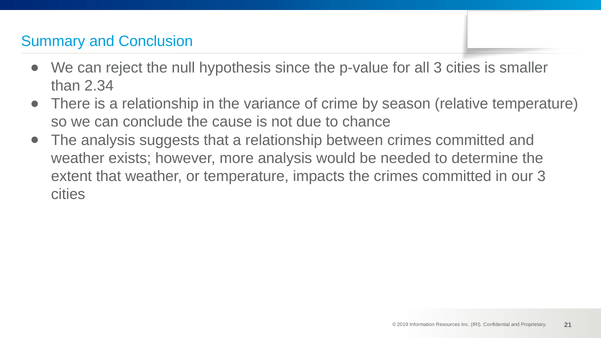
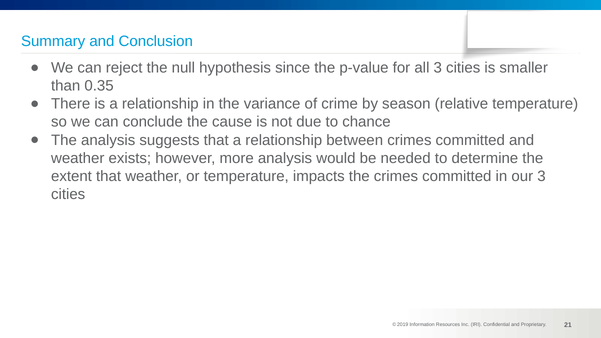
2.34: 2.34 -> 0.35
